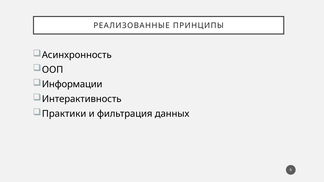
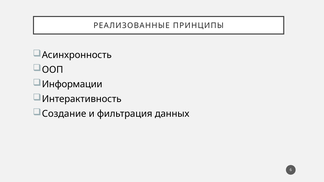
Практики: Практики -> Создание
